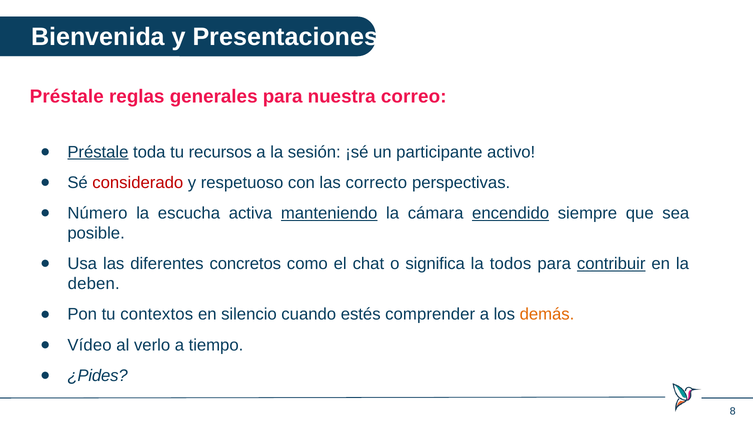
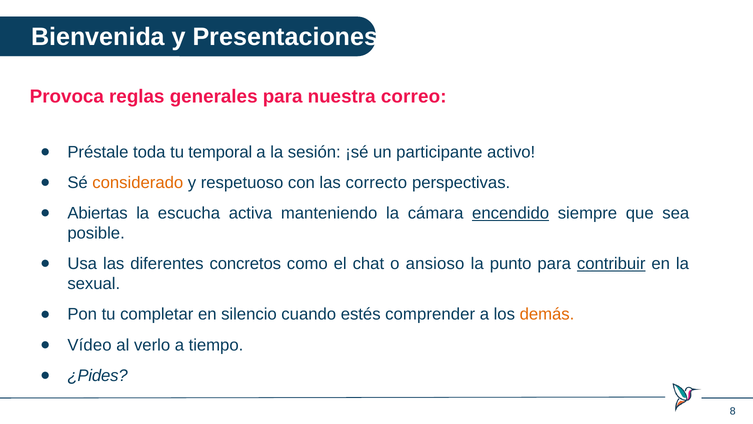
Préstale at (67, 96): Préstale -> Provoca
Préstale at (98, 152) underline: present -> none
recursos: recursos -> temporal
considerado colour: red -> orange
Número: Número -> Abiertas
manteniendo underline: present -> none
significa: significa -> ansioso
todos: todos -> punto
deben: deben -> sexual
contextos: contextos -> completar
